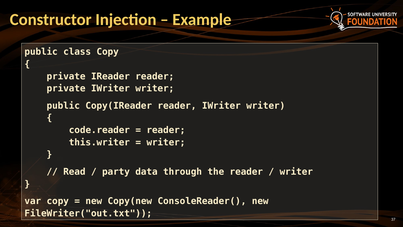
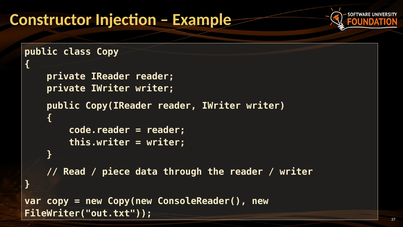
party: party -> piece
